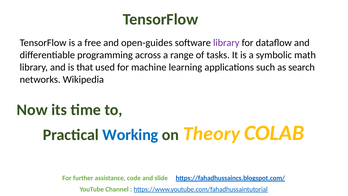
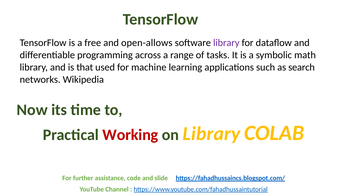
open-guides: open-guides -> open-allows
Working colour: blue -> red
on Theory: Theory -> Library
